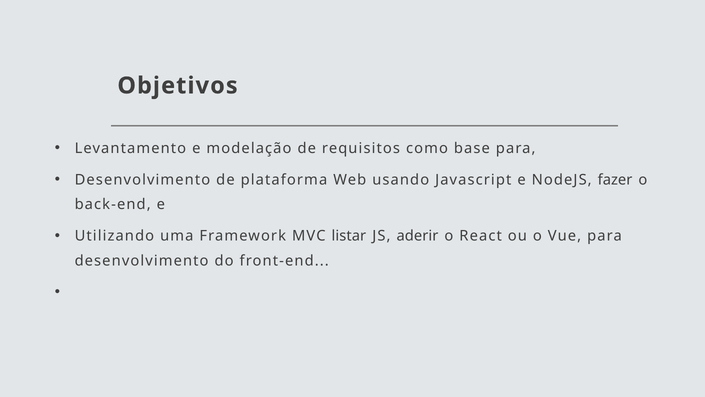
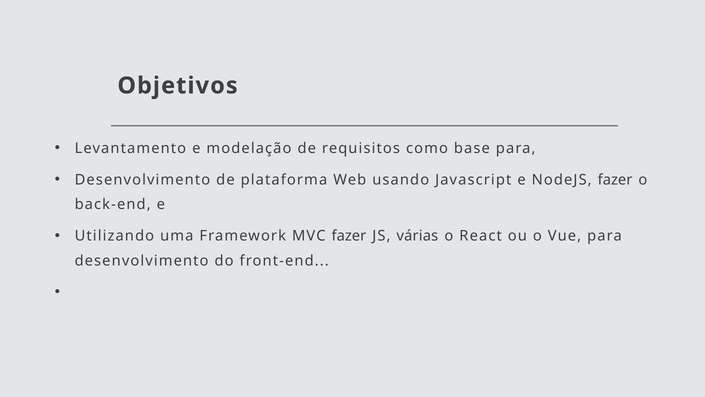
MVC listar: listar -> fazer
aderir: aderir -> várias
